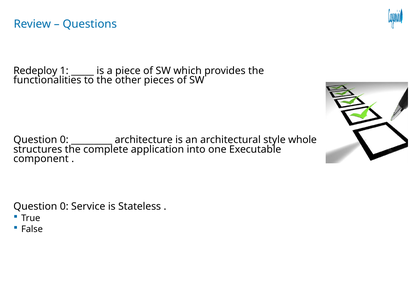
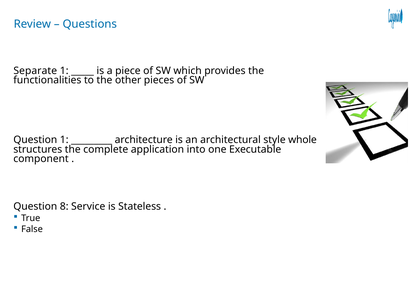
Redeploy: Redeploy -> Separate
0 at (64, 140): 0 -> 1
0 at (64, 207): 0 -> 8
